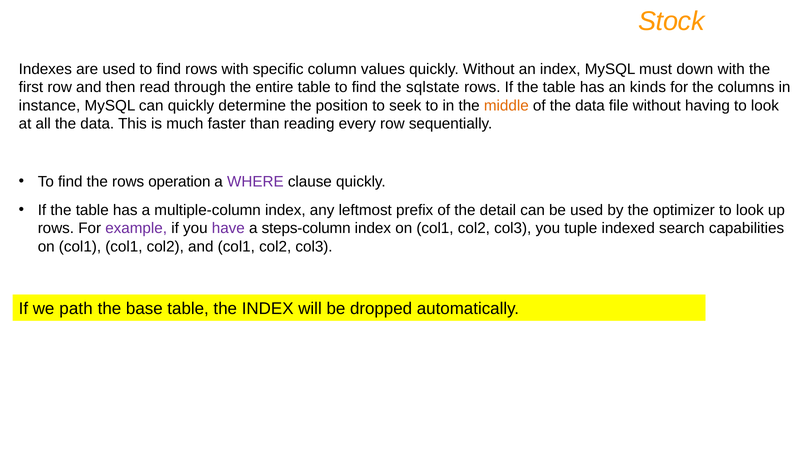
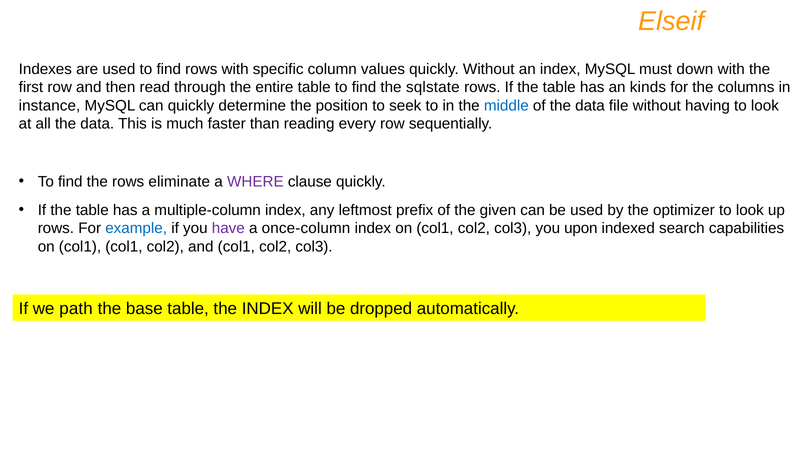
Stock: Stock -> Elseif
middle colour: orange -> blue
operation: operation -> eliminate
detail: detail -> given
example colour: purple -> blue
steps-column: steps-column -> once-column
tuple: tuple -> upon
